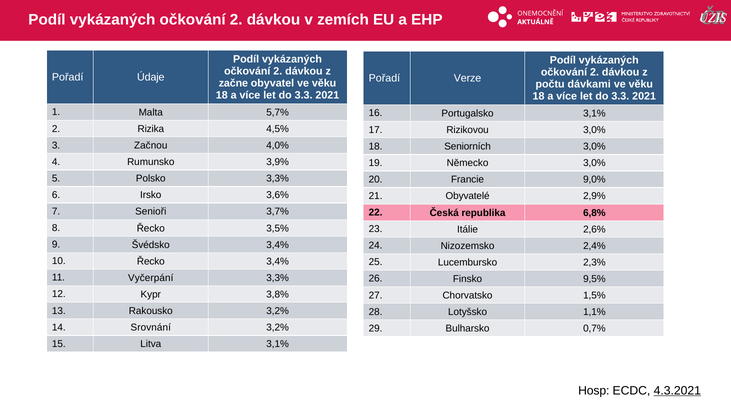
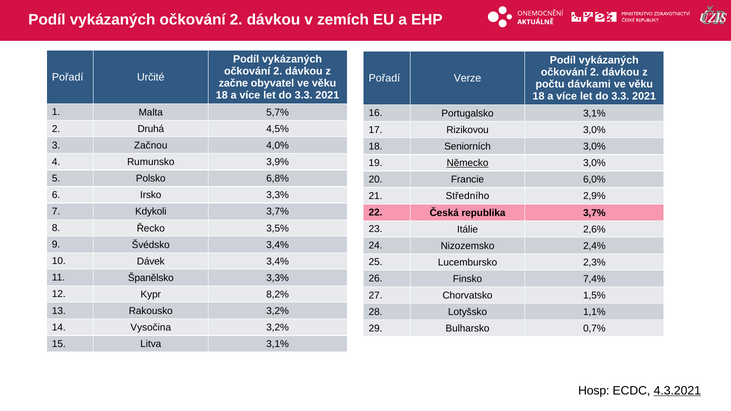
Údaje: Údaje -> Určité
Rizika: Rizika -> Druhá
Německo underline: none -> present
Polsko 3,3%: 3,3% -> 6,8%
9,0%: 9,0% -> 6,0%
Irsko 3,6%: 3,6% -> 3,3%
Obyvatelé: Obyvatelé -> Středního
Senioři: Senioři -> Kdykoli
republika 6,8%: 6,8% -> 3,7%
10 Řecko: Řecko -> Dávek
Vyčerpání: Vyčerpání -> Španělsko
9,5%: 9,5% -> 7,4%
3,8%: 3,8% -> 8,2%
Srovnání: Srovnání -> Vysočina
